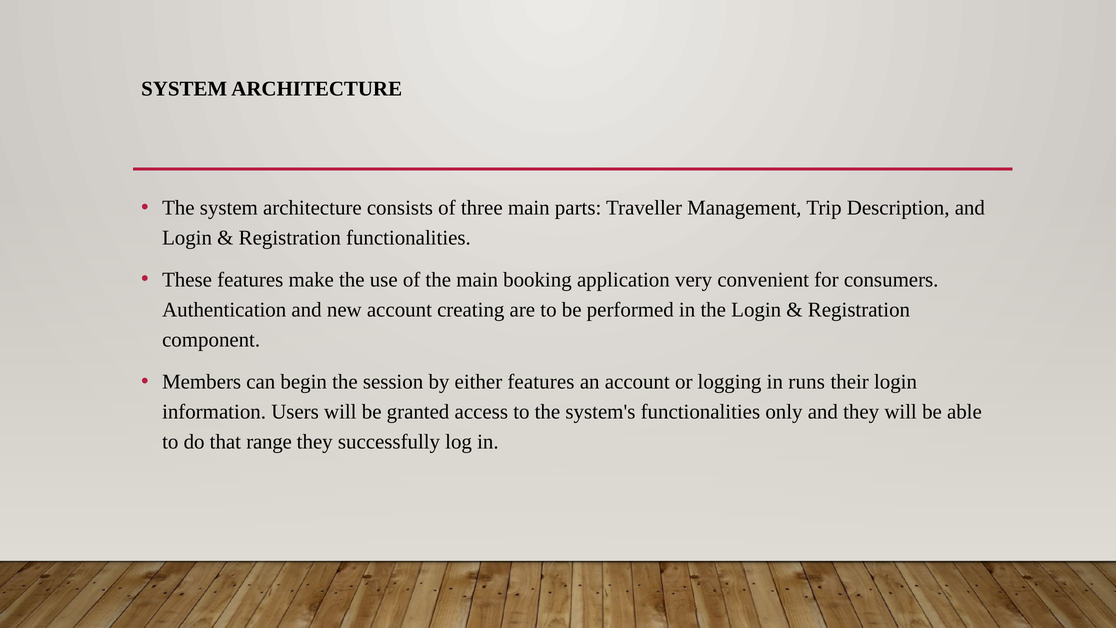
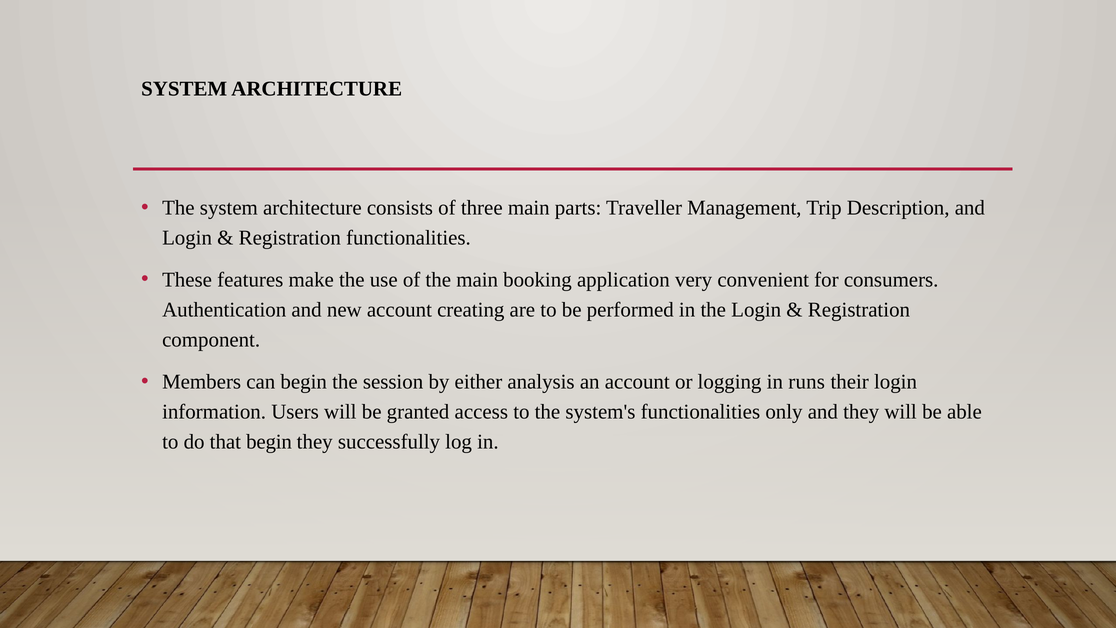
either features: features -> analysis
that range: range -> begin
